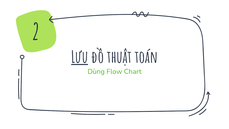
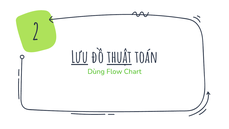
thuật underline: none -> present
